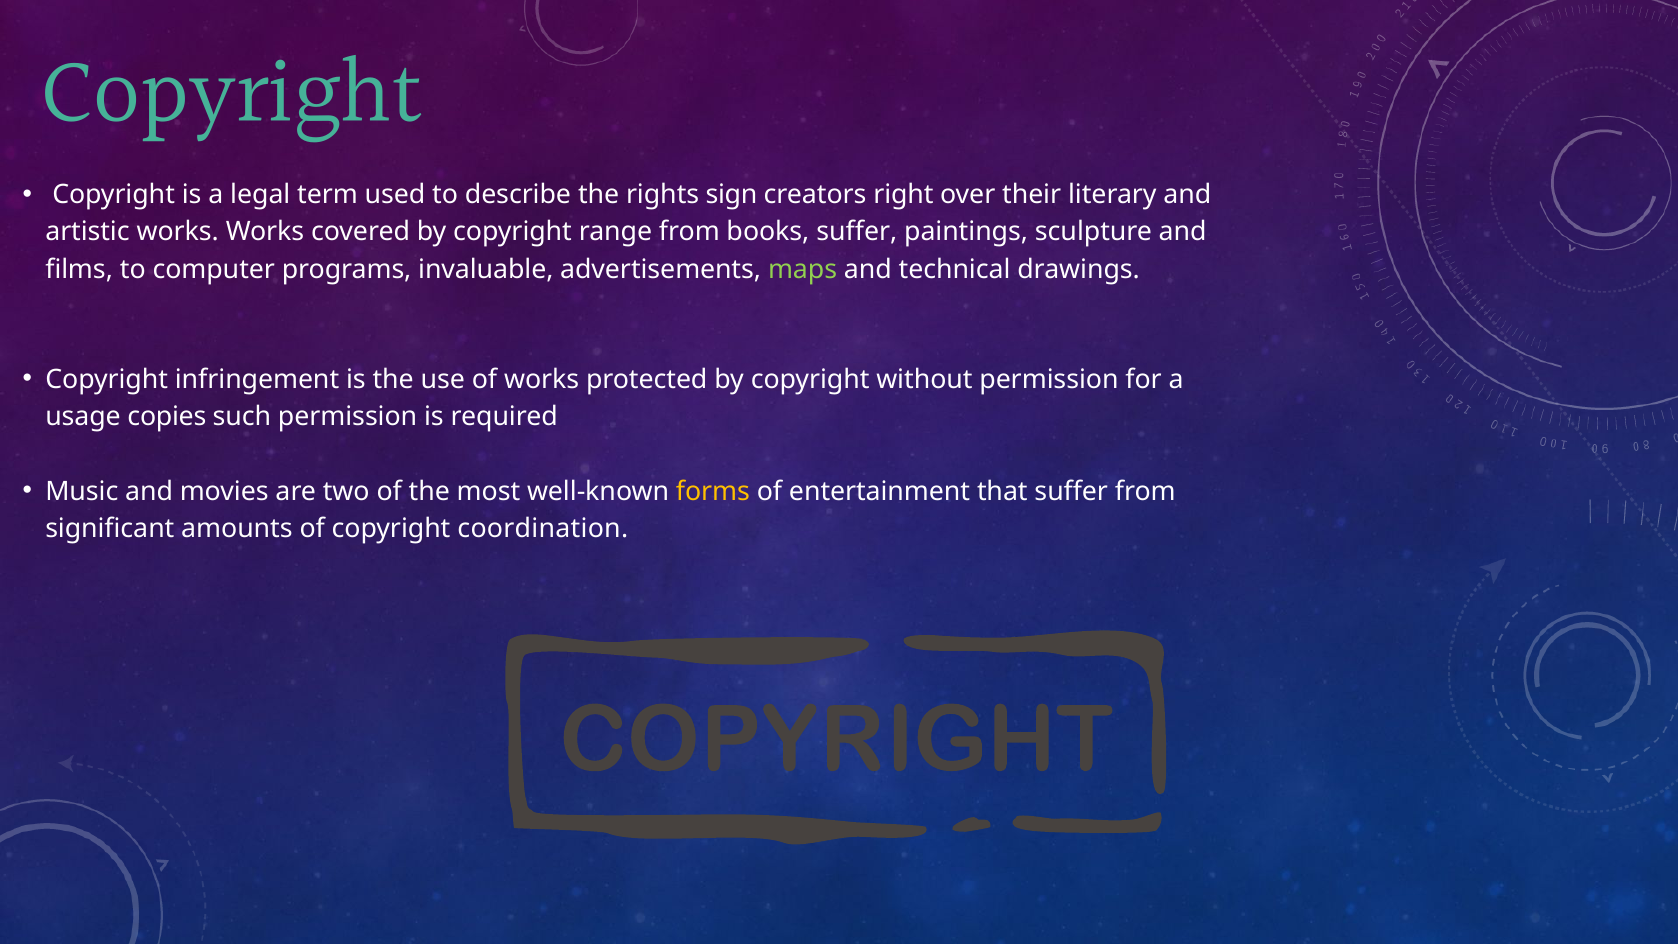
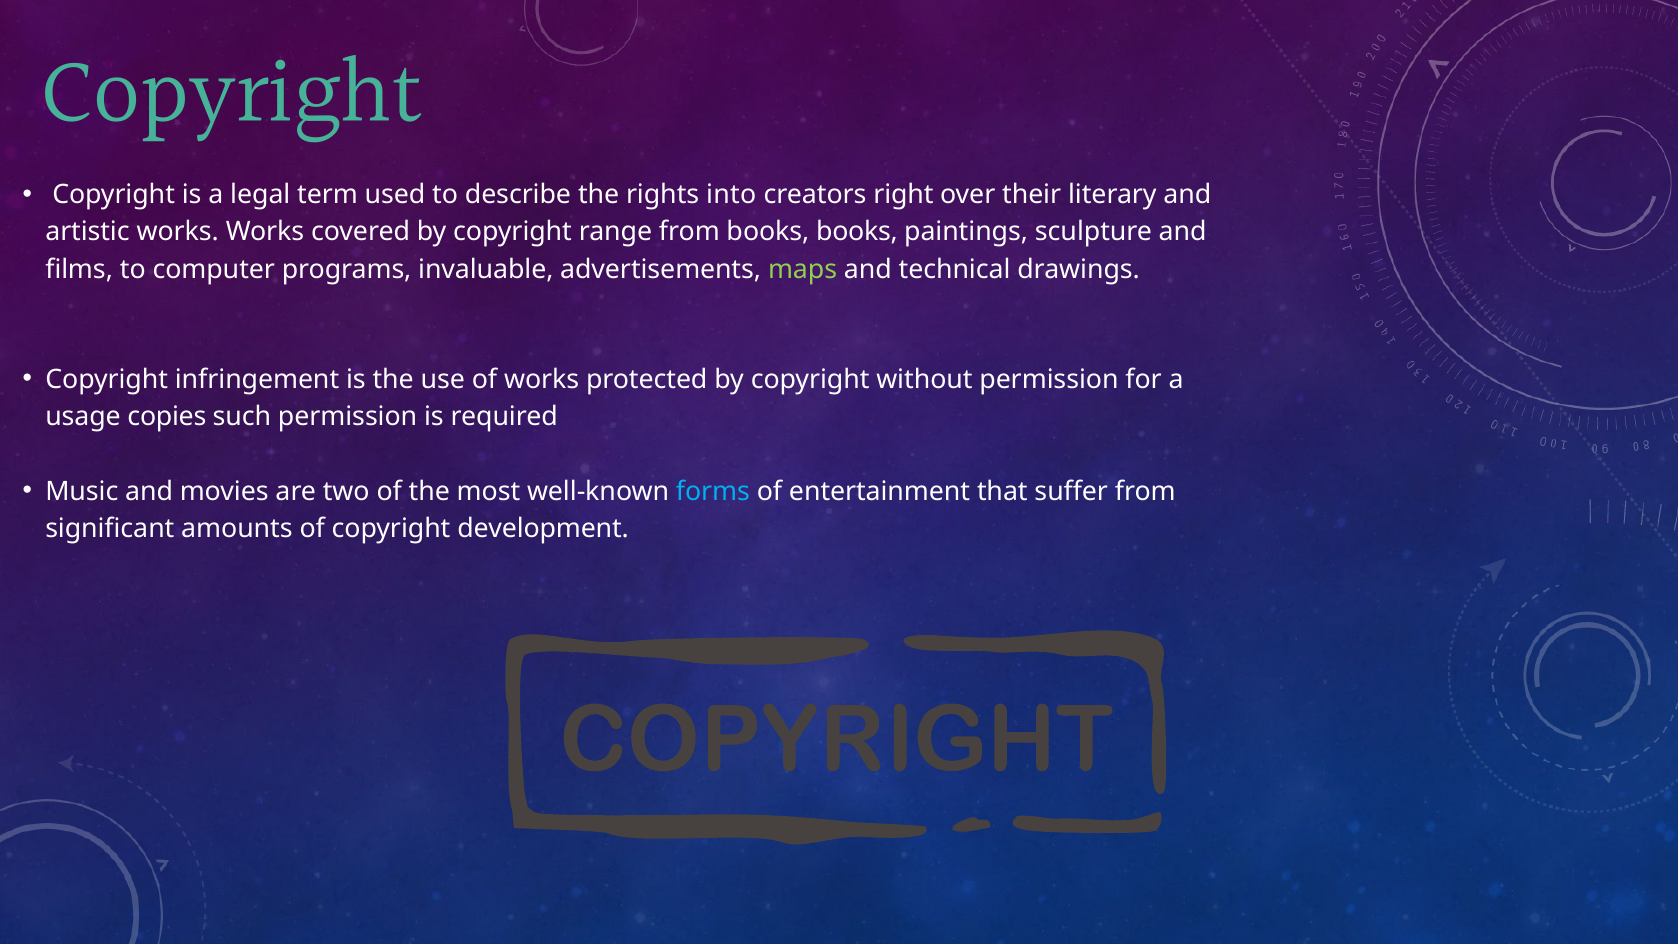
sign: sign -> into
books suffer: suffer -> books
forms colour: yellow -> light blue
coordination: coordination -> development
